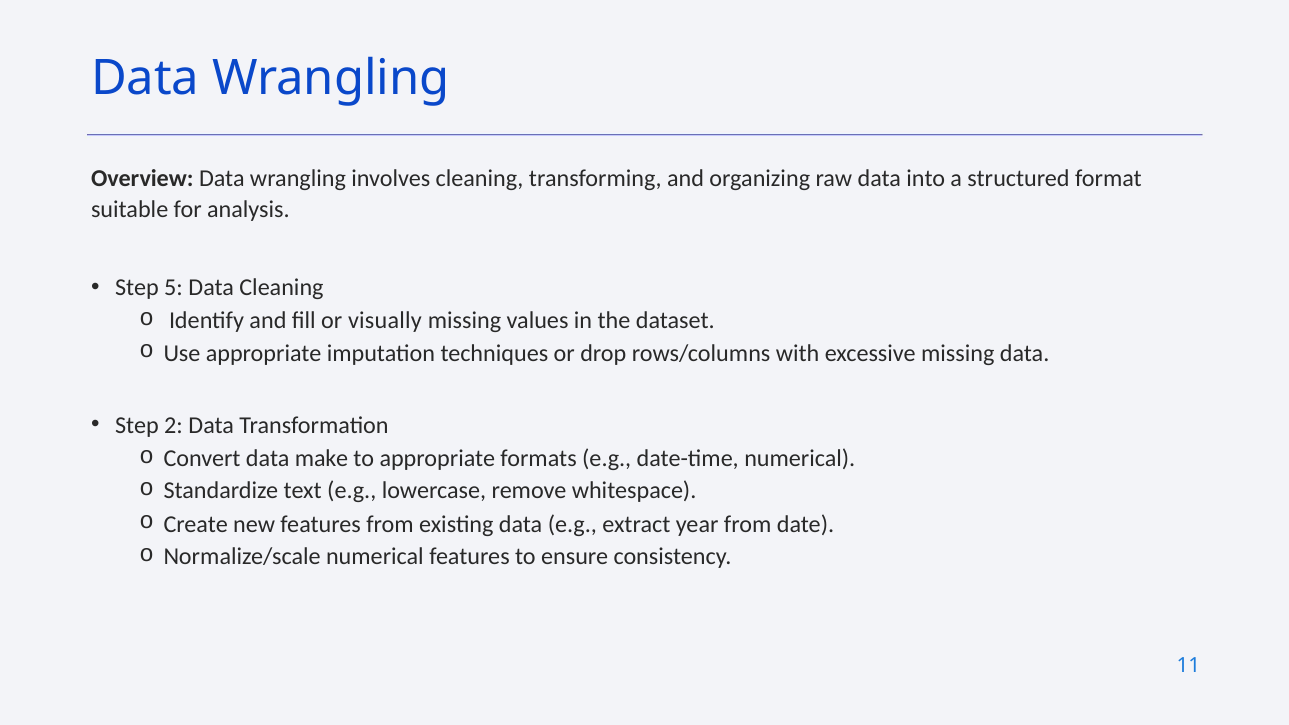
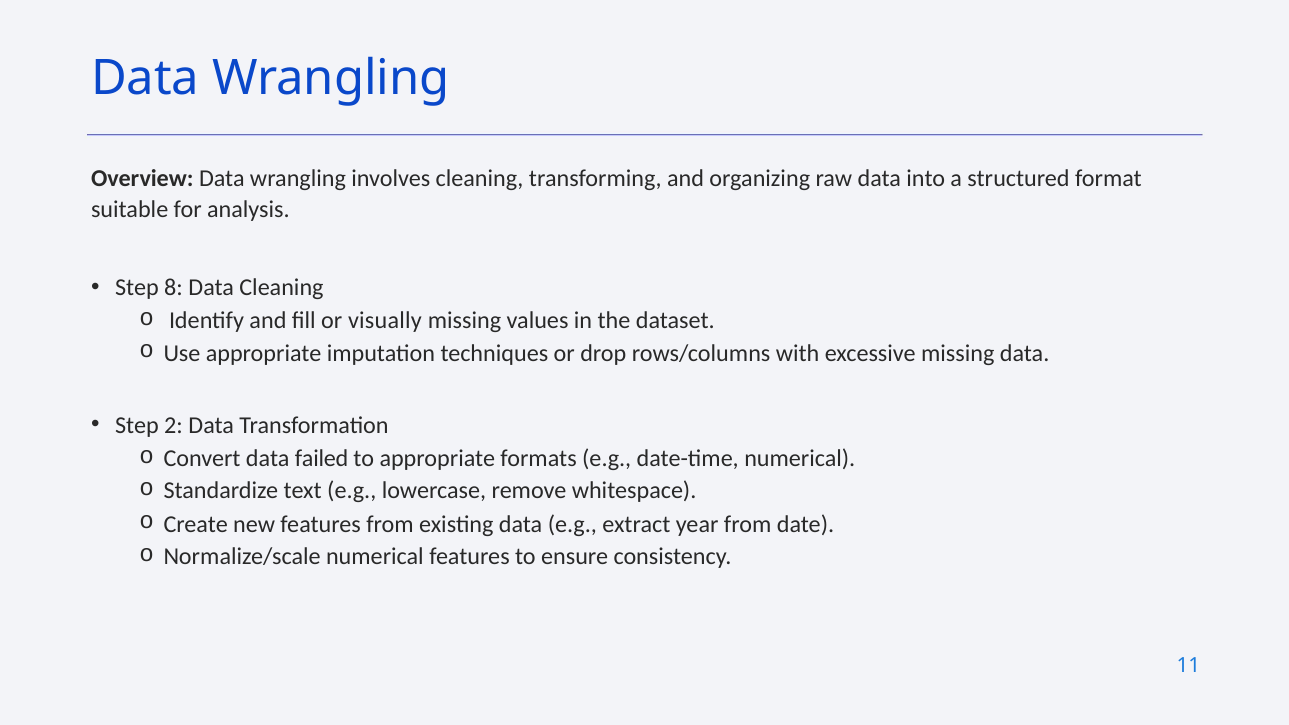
5: 5 -> 8
make: make -> failed
